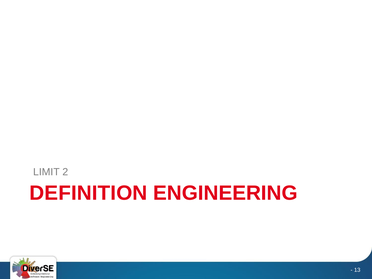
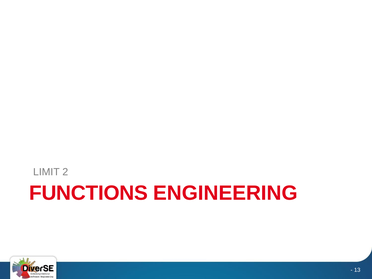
DEFINITION: DEFINITION -> FUNCTIONS
